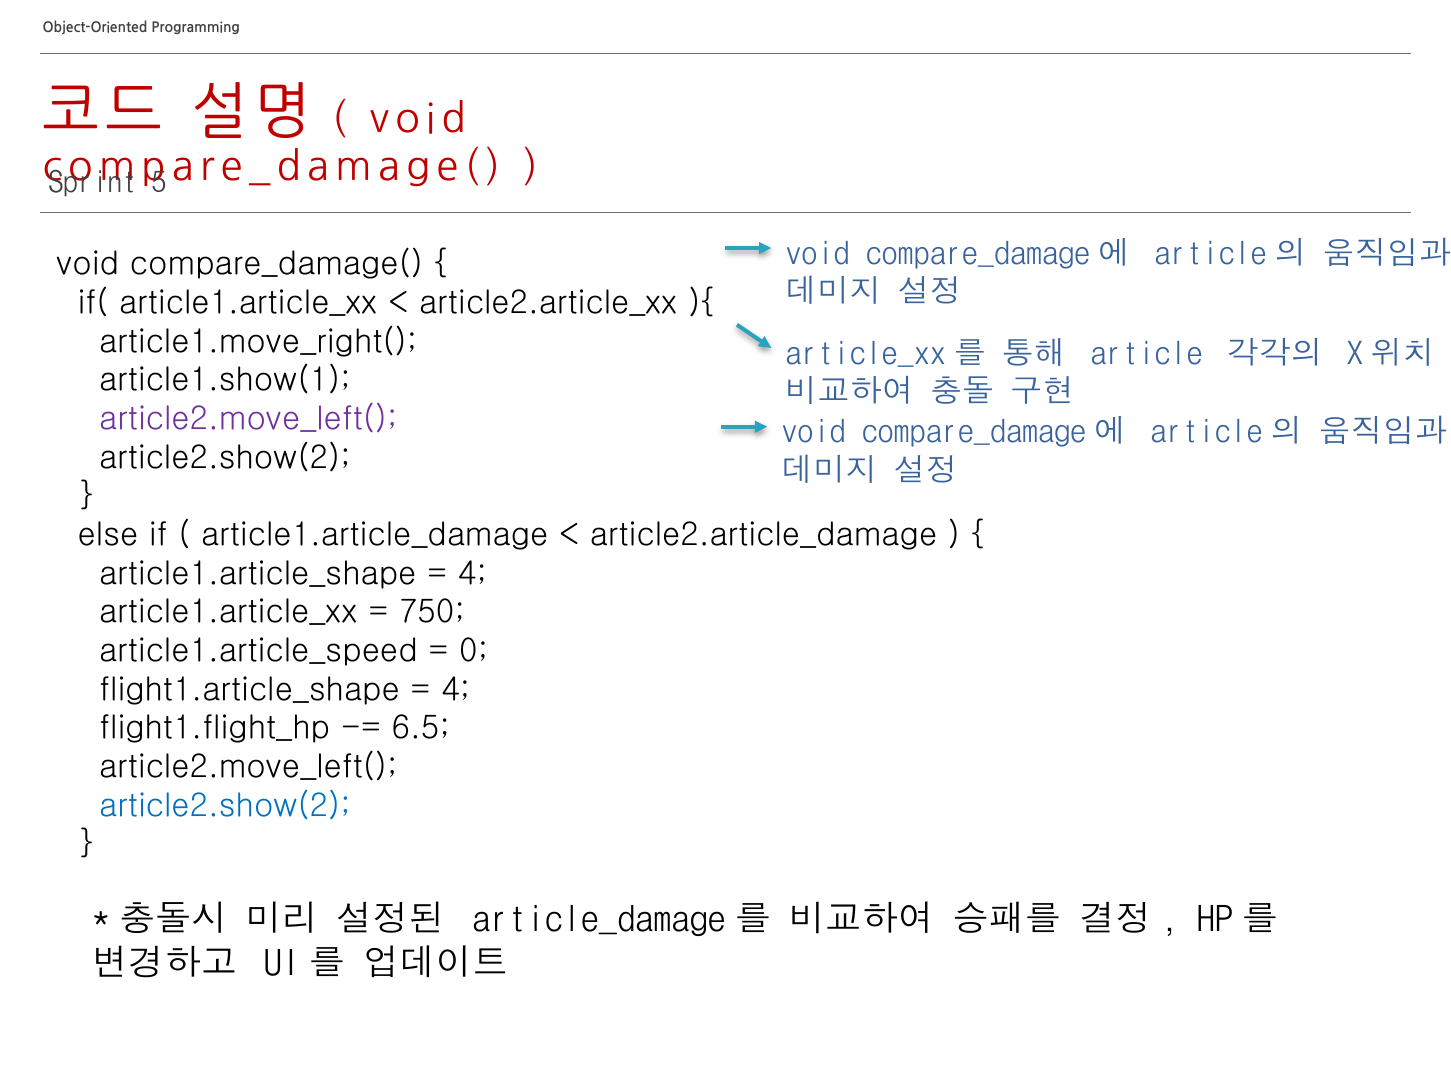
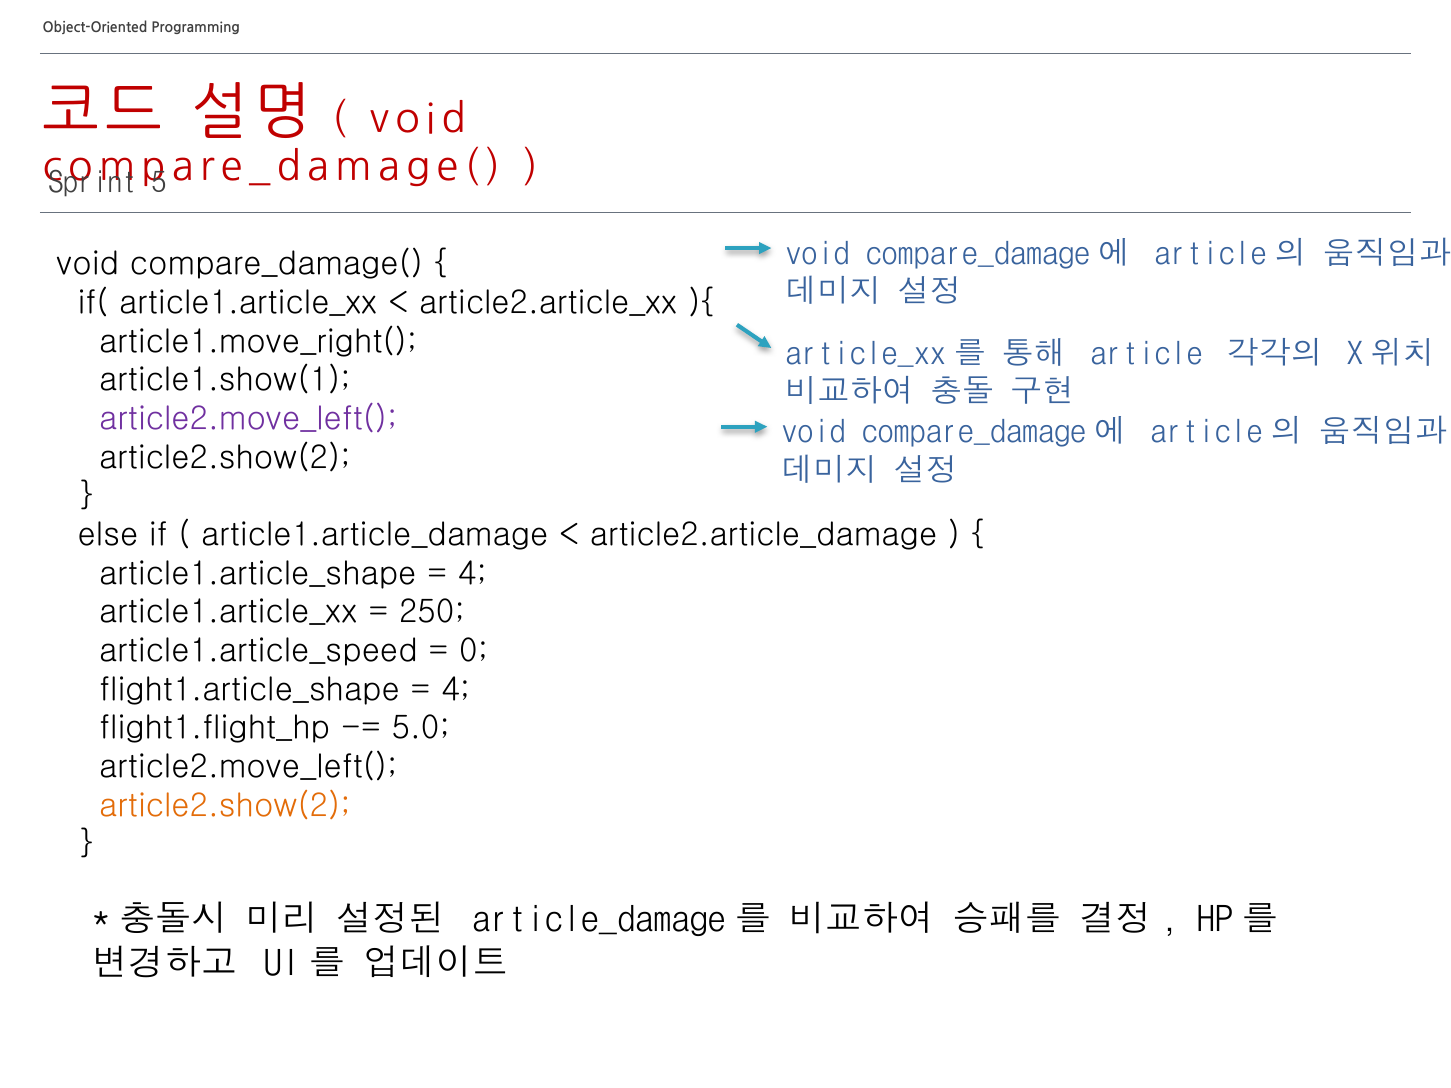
750: 750 -> 250
6.5: 6.5 -> 5.0
article2.show(2 at (225, 806) colour: blue -> orange
